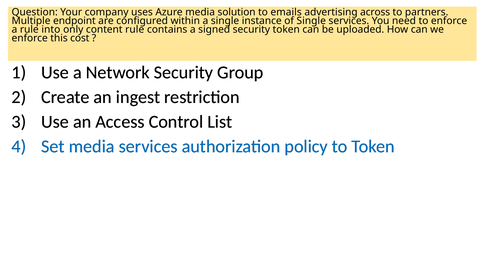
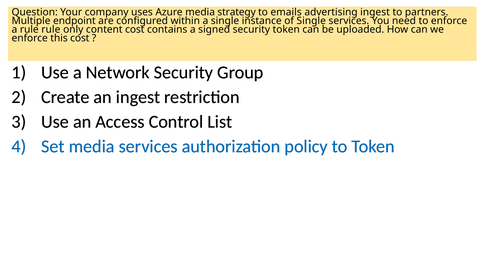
solution: solution -> strategy
advertising across: across -> ingest
rule into: into -> rule
content rule: rule -> cost
